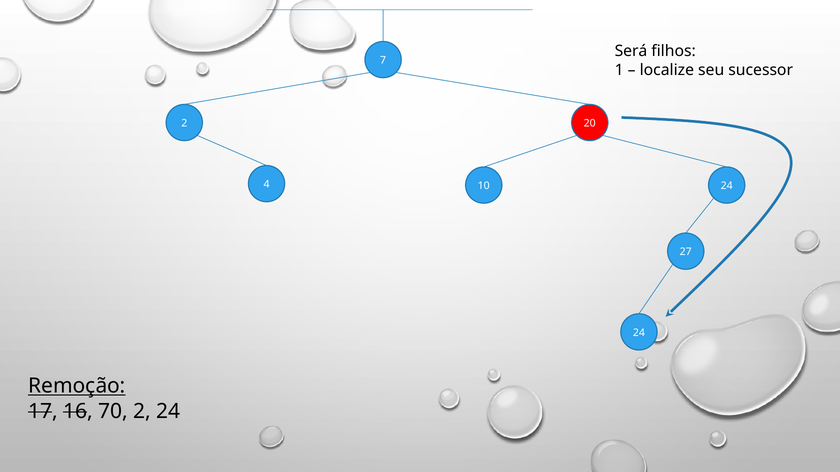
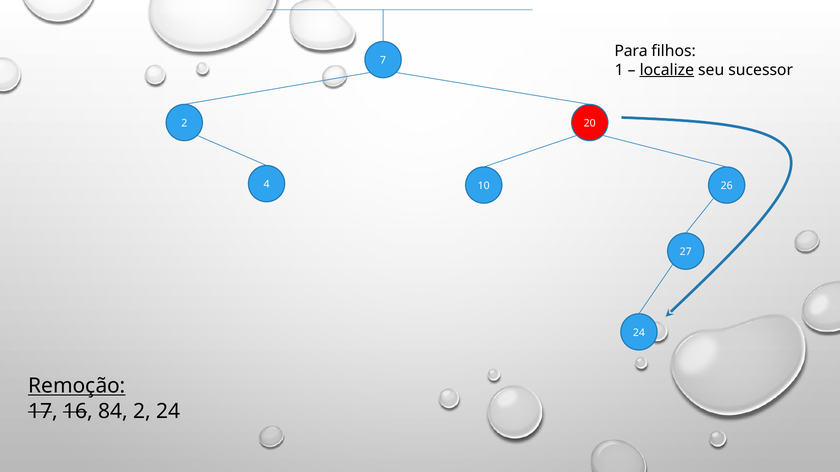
Será: Será -> Para
localize underline: none -> present
10 24: 24 -> 26
70: 70 -> 84
